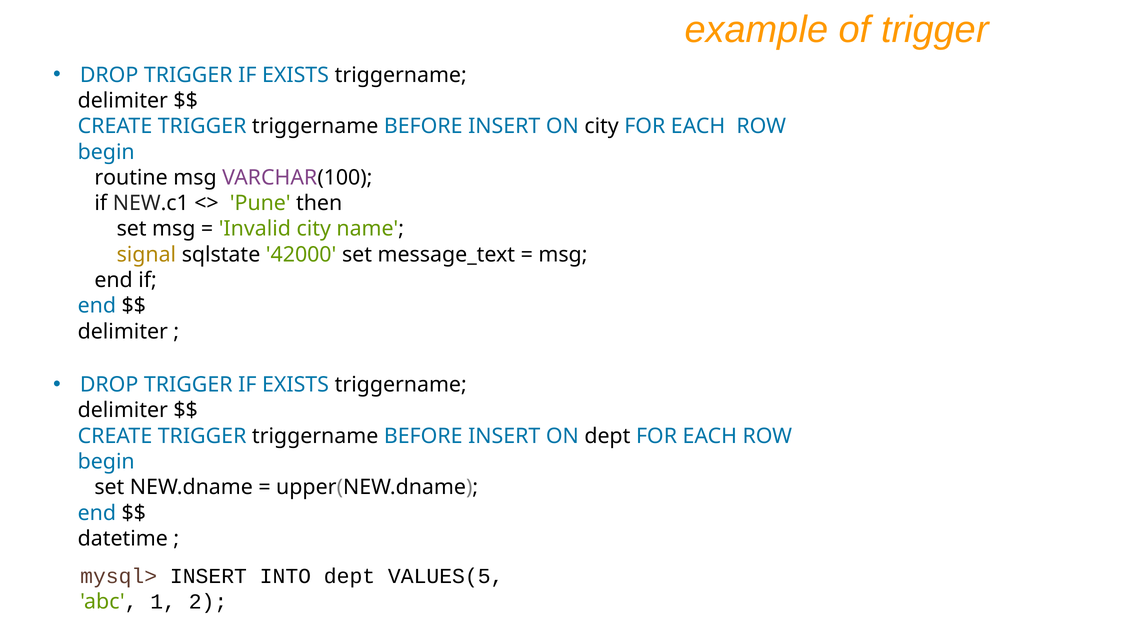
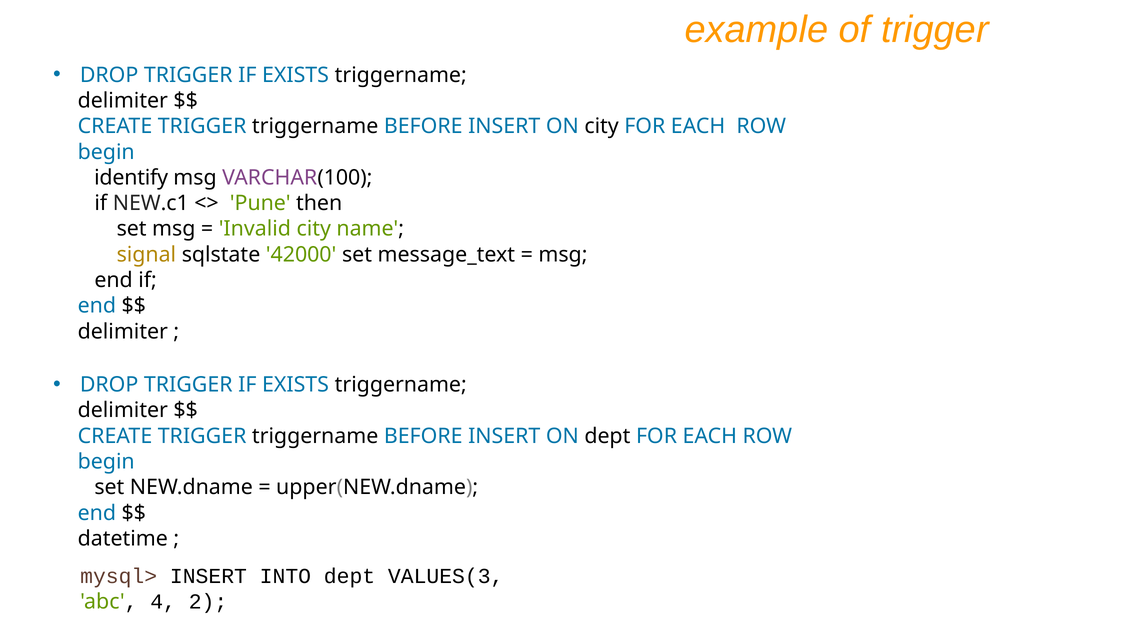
routine: routine -> identify
VALUES(5: VALUES(5 -> VALUES(3
1: 1 -> 4
